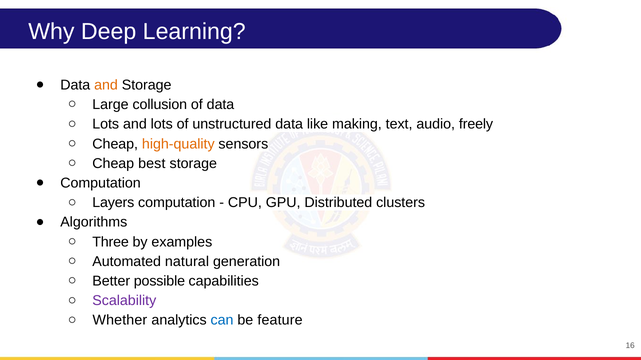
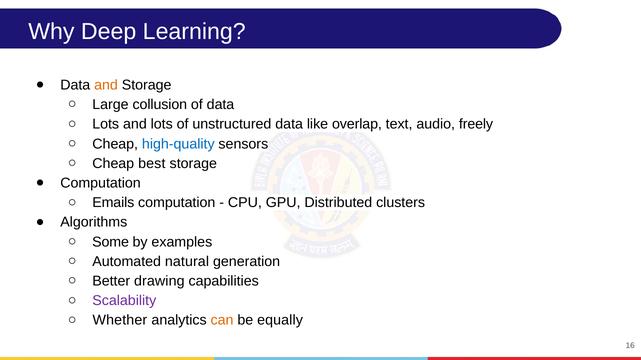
making: making -> overlap
high-quality colour: orange -> blue
Layers: Layers -> Emails
Three: Three -> Some
possible: possible -> drawing
can colour: blue -> orange
feature: feature -> equally
